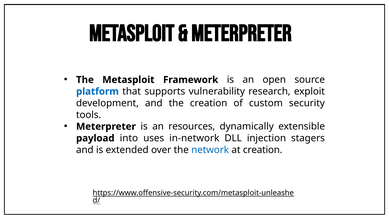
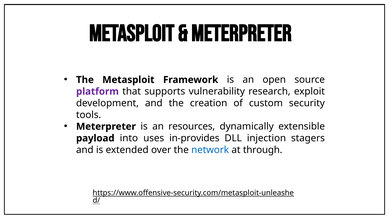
platform colour: blue -> purple
in-network: in-network -> in-provides
at creation: creation -> through
